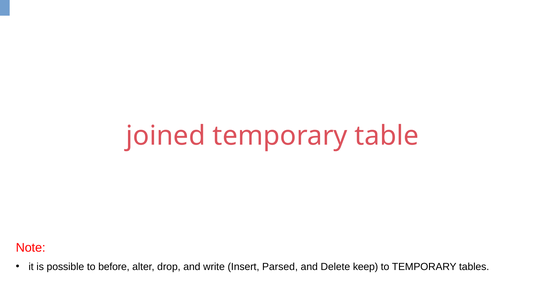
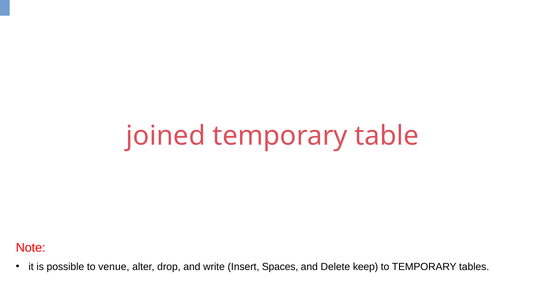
before: before -> venue
Parsed: Parsed -> Spaces
